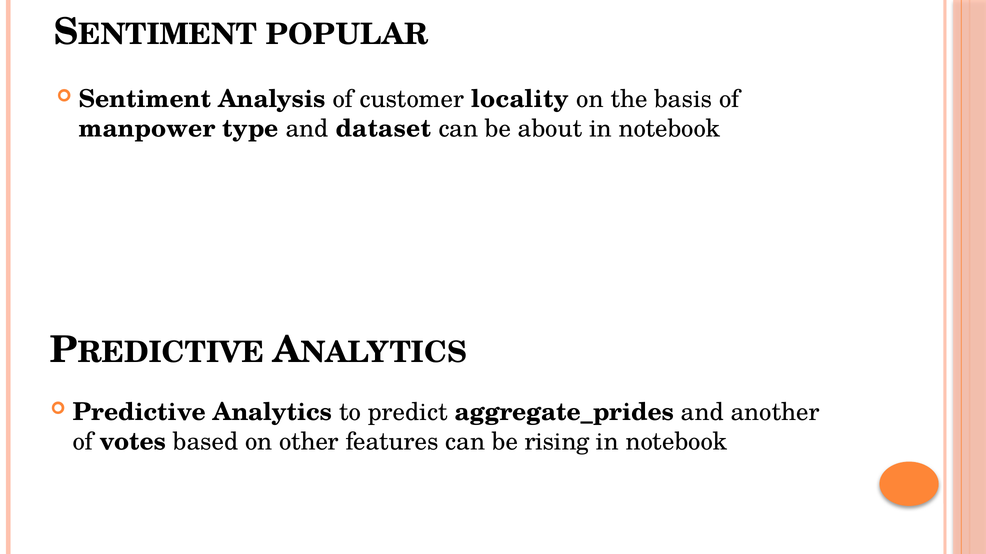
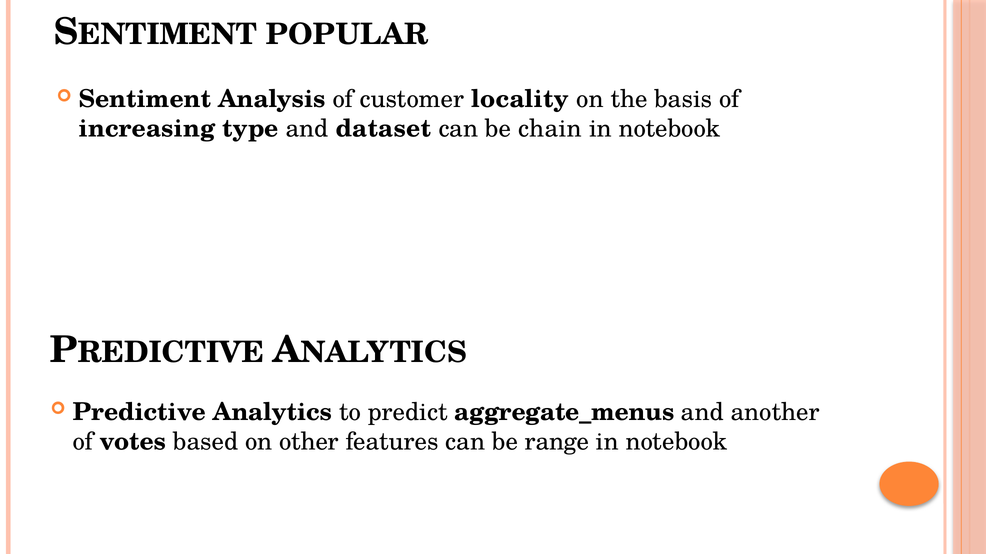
manpower: manpower -> increasing
about: about -> chain
aggregate_prides: aggregate_prides -> aggregate_menus
rising: rising -> range
